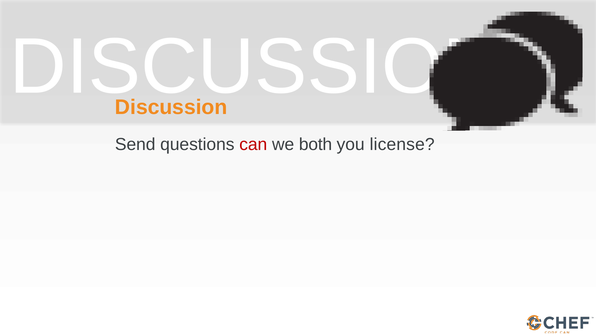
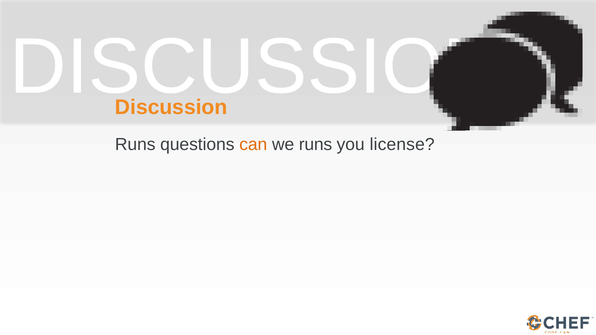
Send at (135, 145): Send -> Runs
can colour: red -> orange
we both: both -> runs
